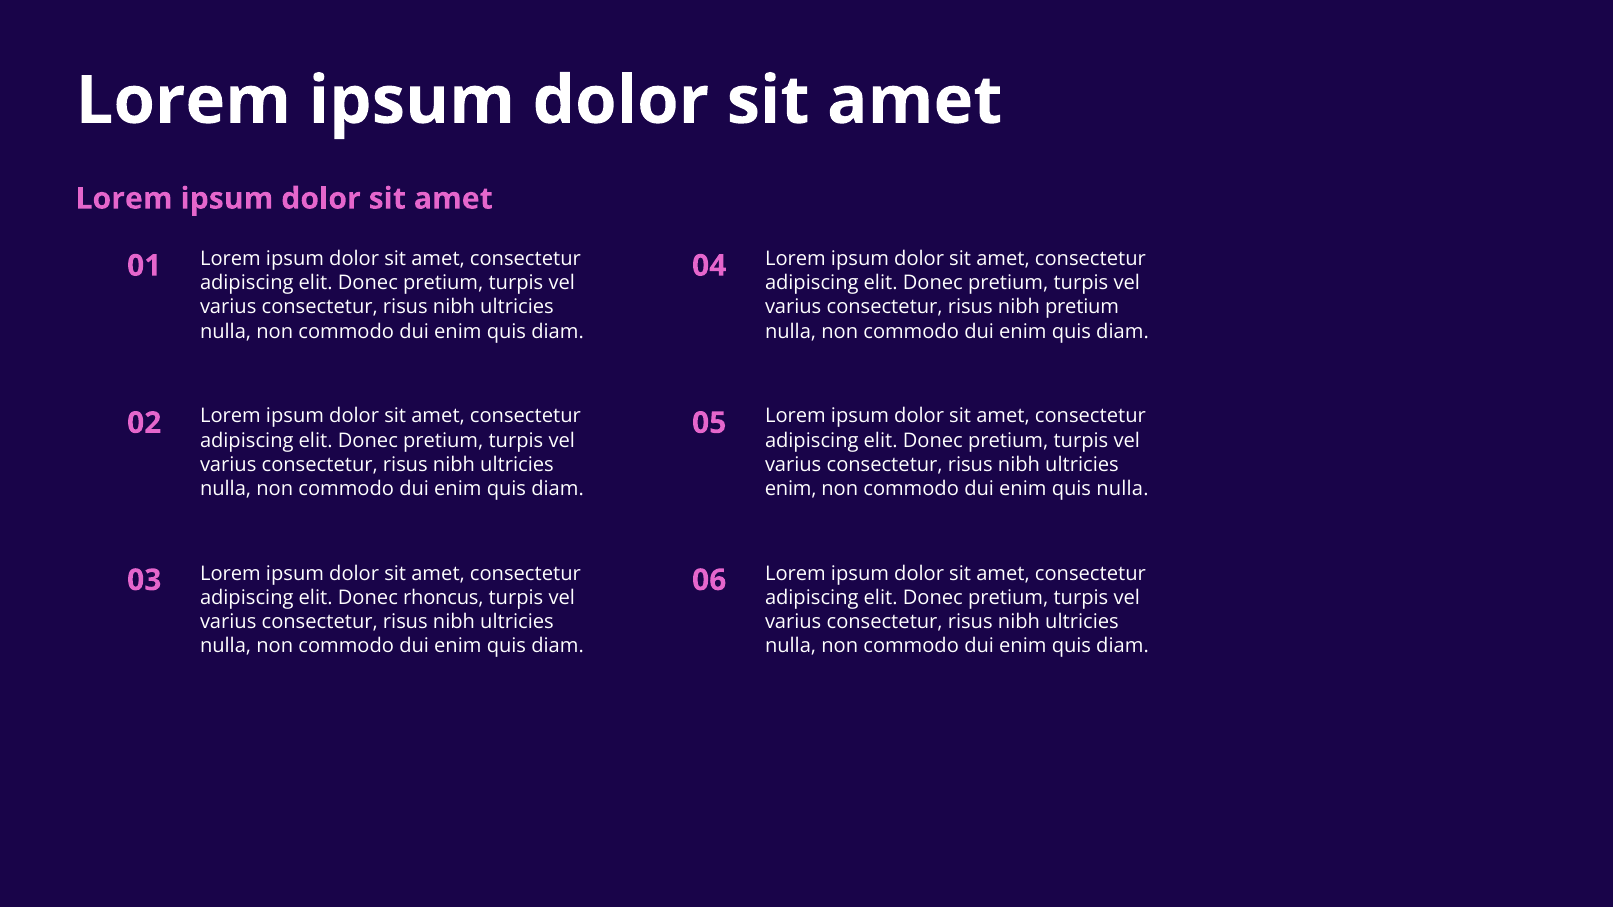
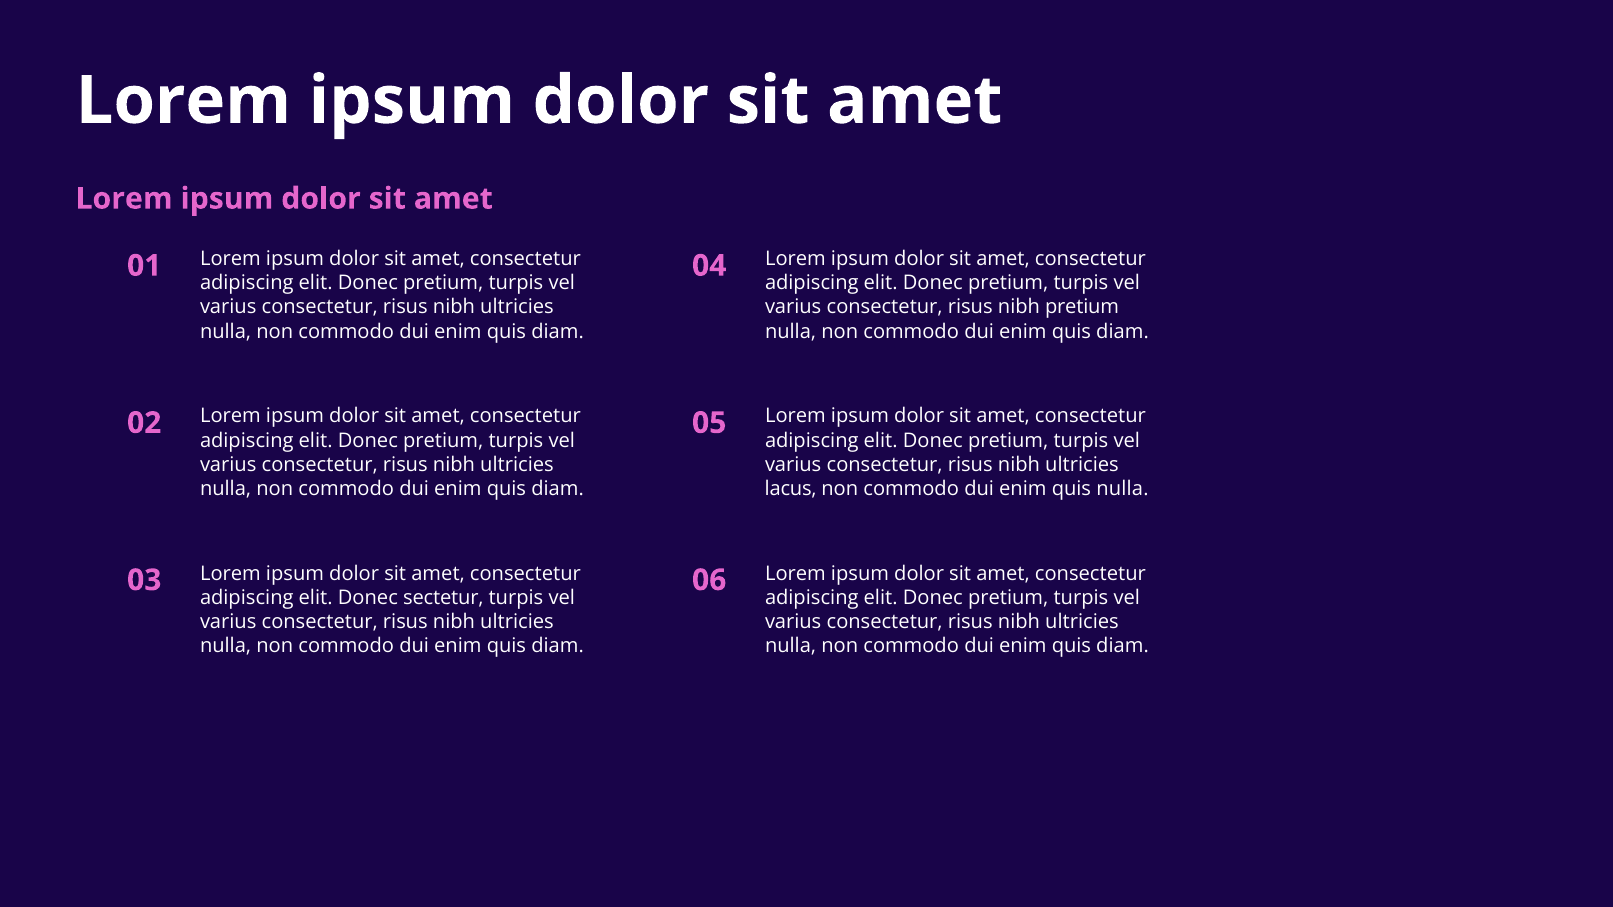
enim at (791, 489): enim -> lacus
rhoncus: rhoncus -> sectetur
